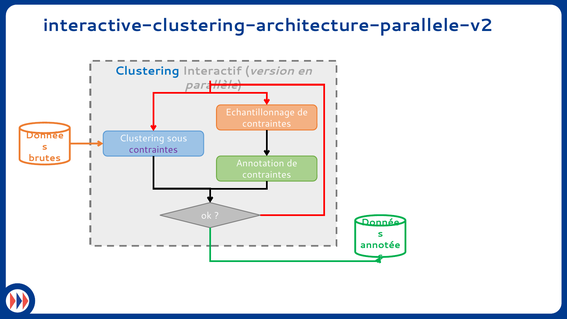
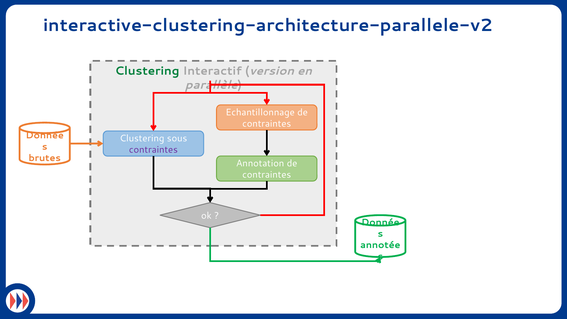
Clustering at (147, 71) colour: blue -> green
